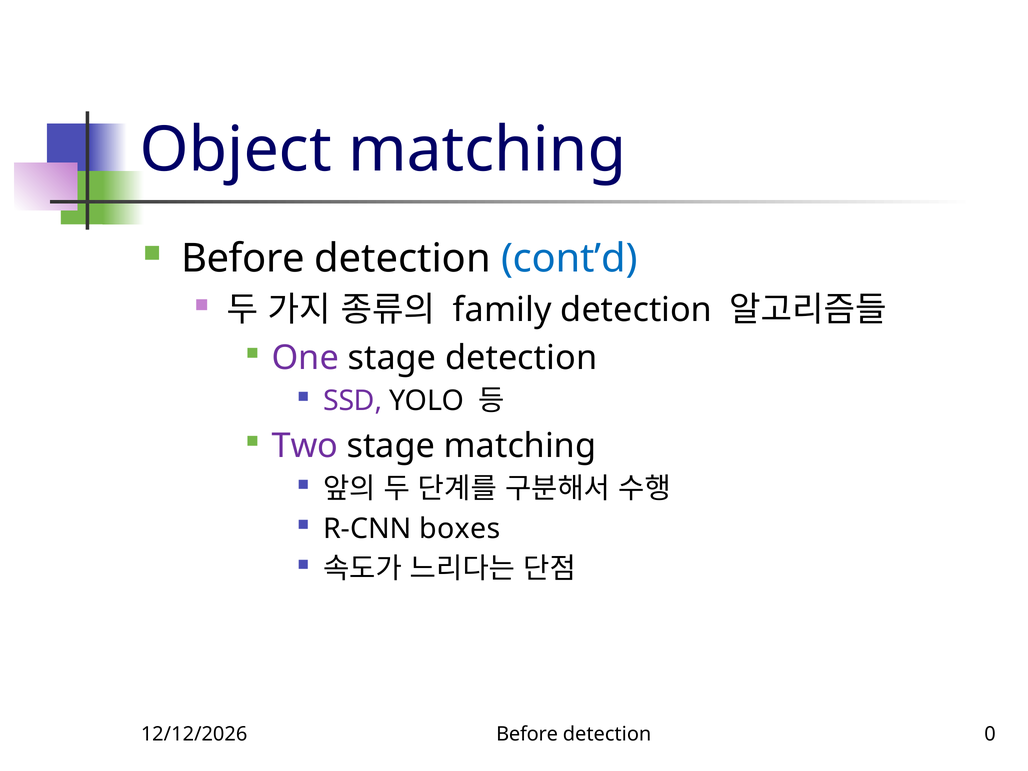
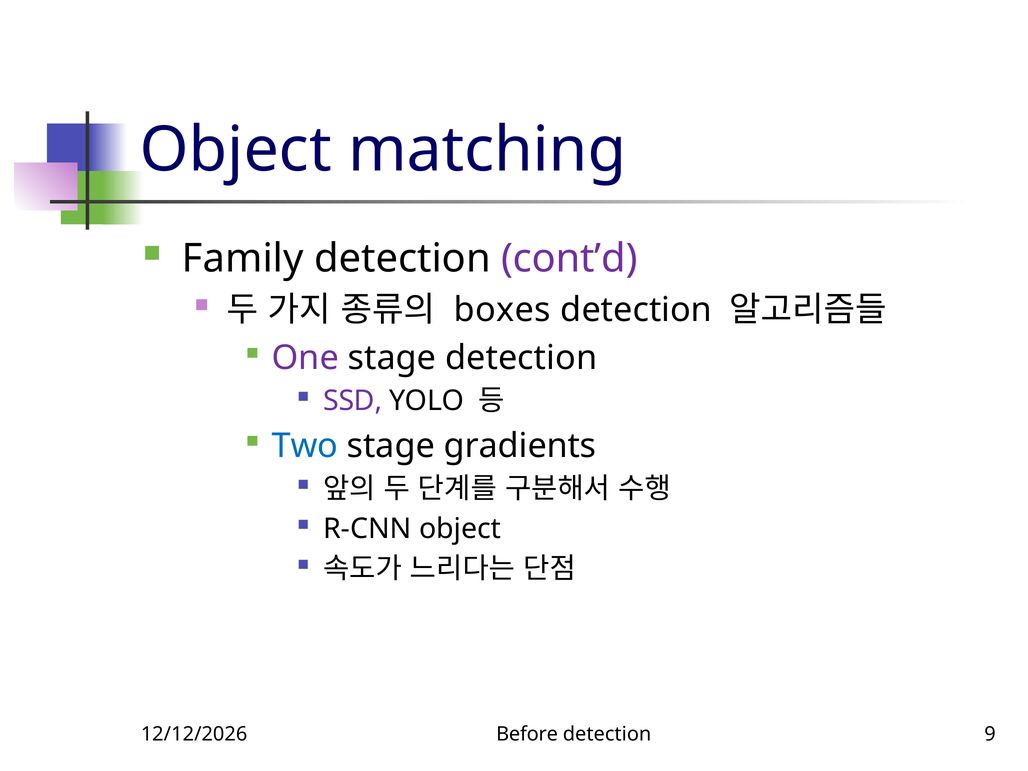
Before at (243, 259): Before -> Family
cont’d colour: blue -> purple
family: family -> boxes
Two colour: purple -> blue
stage matching: matching -> gradients
R-CNN boxes: boxes -> object
0: 0 -> 9
